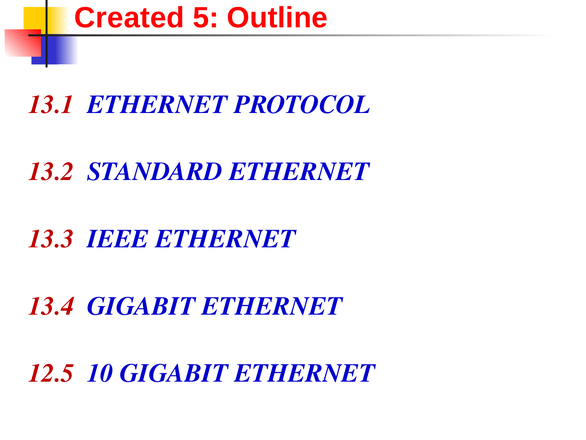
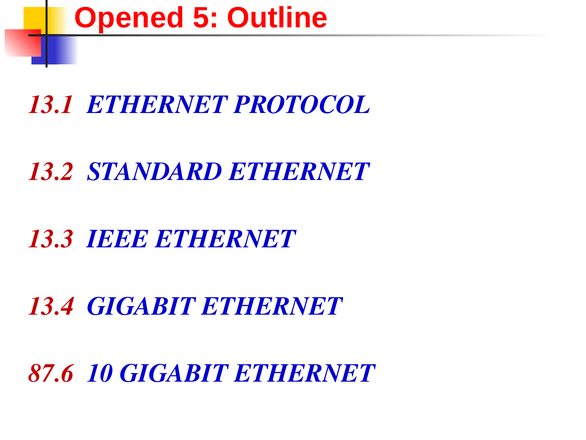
Created: Created -> Opened
12.5: 12.5 -> 87.6
